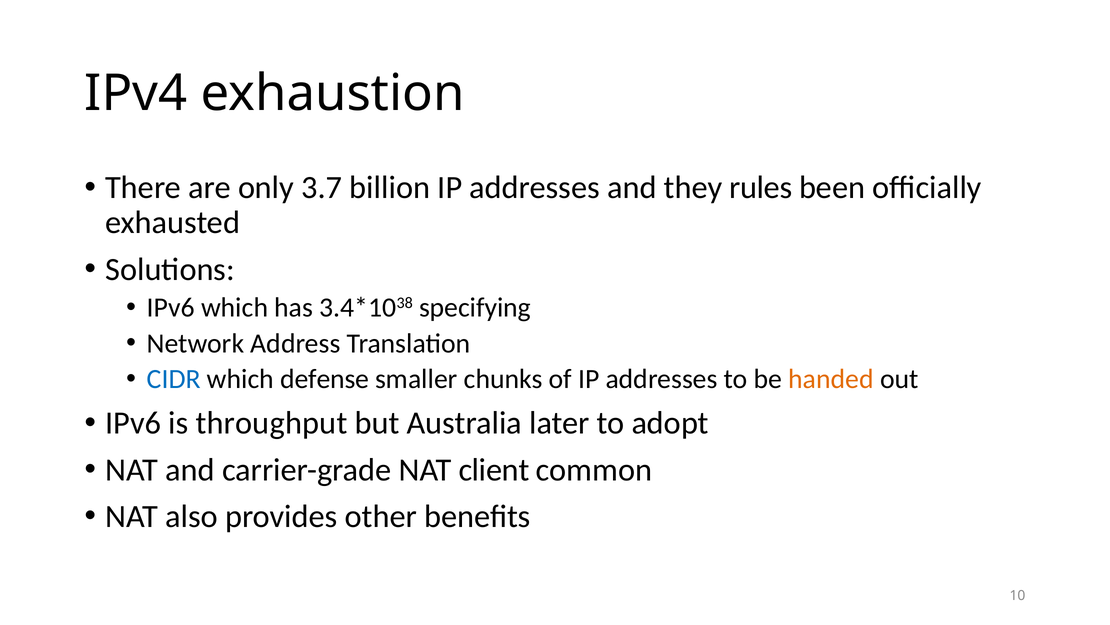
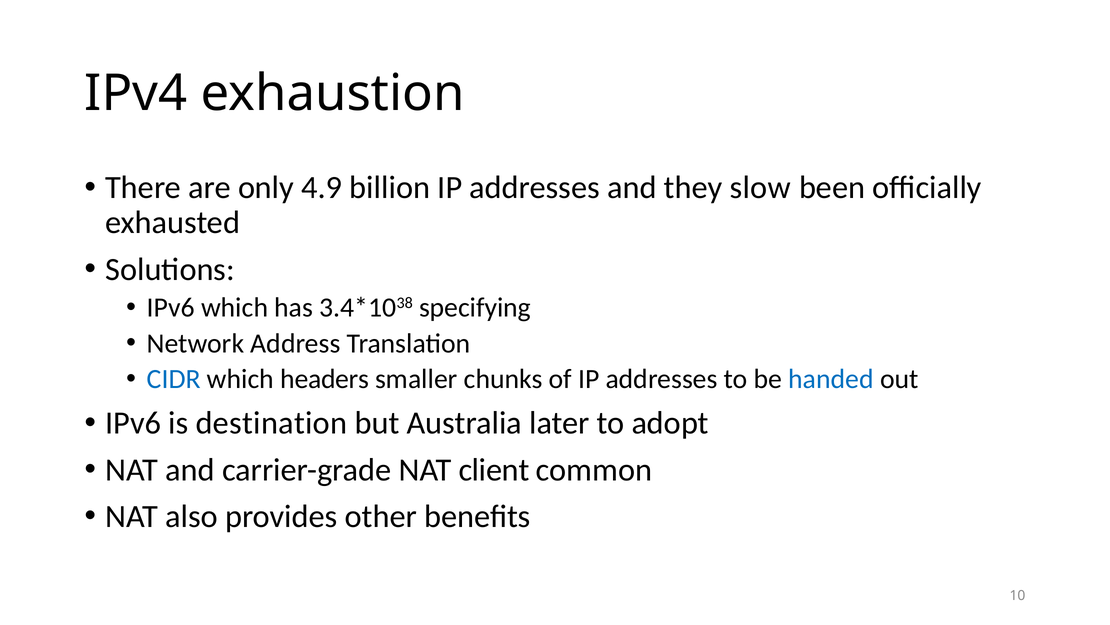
3.7: 3.7 -> 4.9
rules: rules -> slow
defense: defense -> headers
handed colour: orange -> blue
throughput: throughput -> destination
